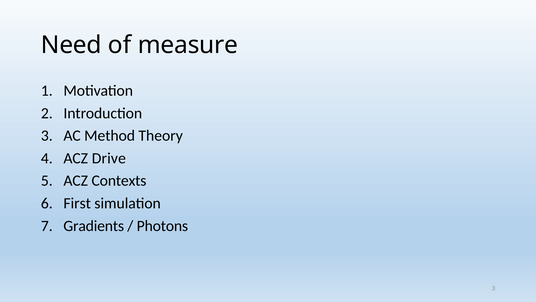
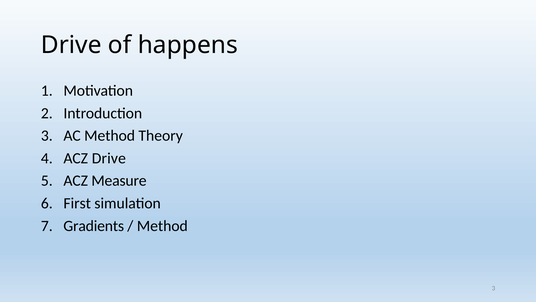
Need at (71, 45): Need -> Drive
measure: measure -> happens
Contexts: Contexts -> Measure
Photons at (162, 225): Photons -> Method
